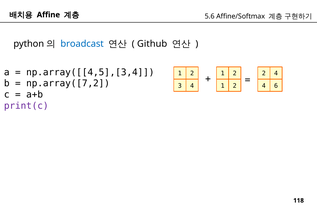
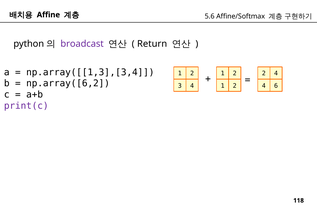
broadcast colour: blue -> purple
Github: Github -> Return
np.array([[4,5],[3,4: np.array([[4,5],[3,4 -> np.array([[1,3],[3,4
np.array([7,2: np.array([7,2 -> np.array([6,2
